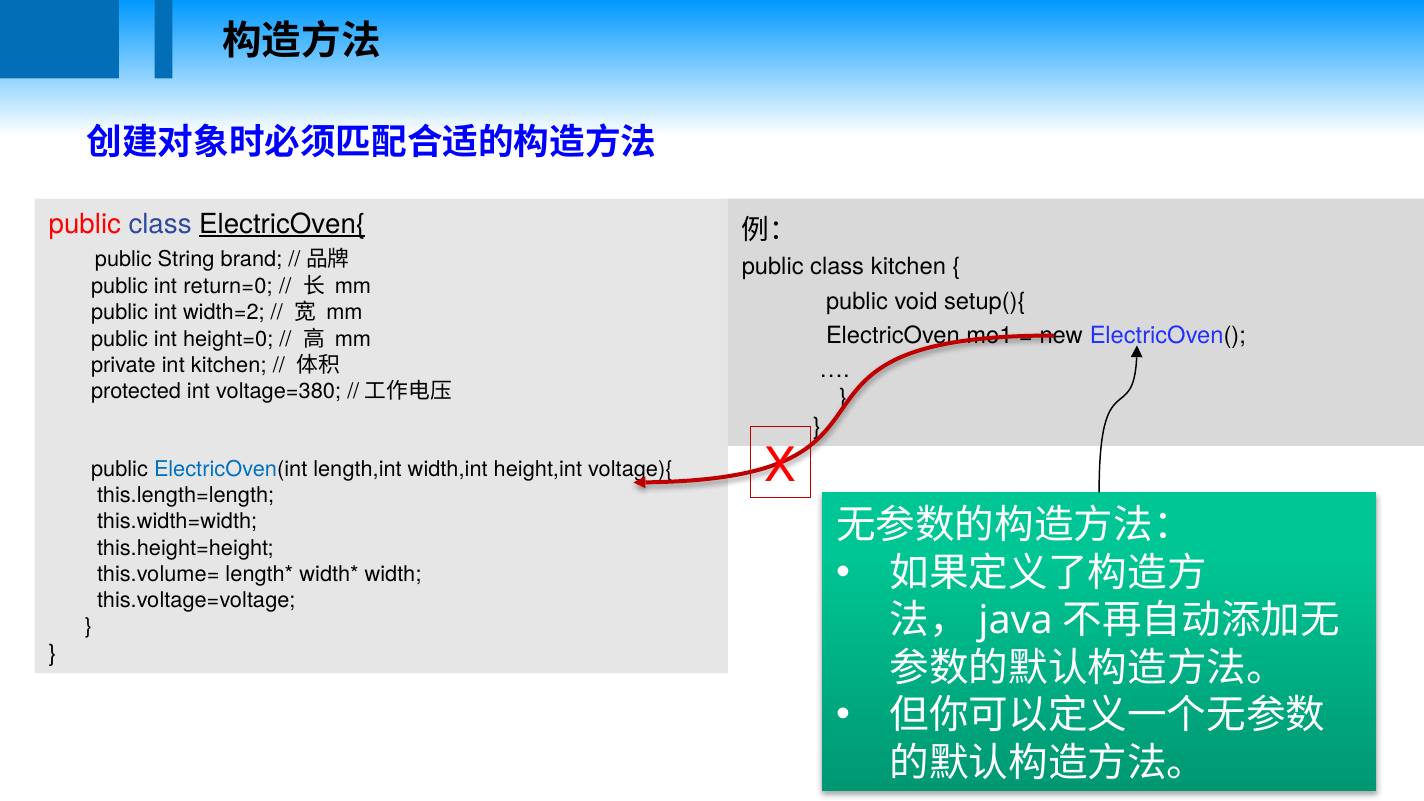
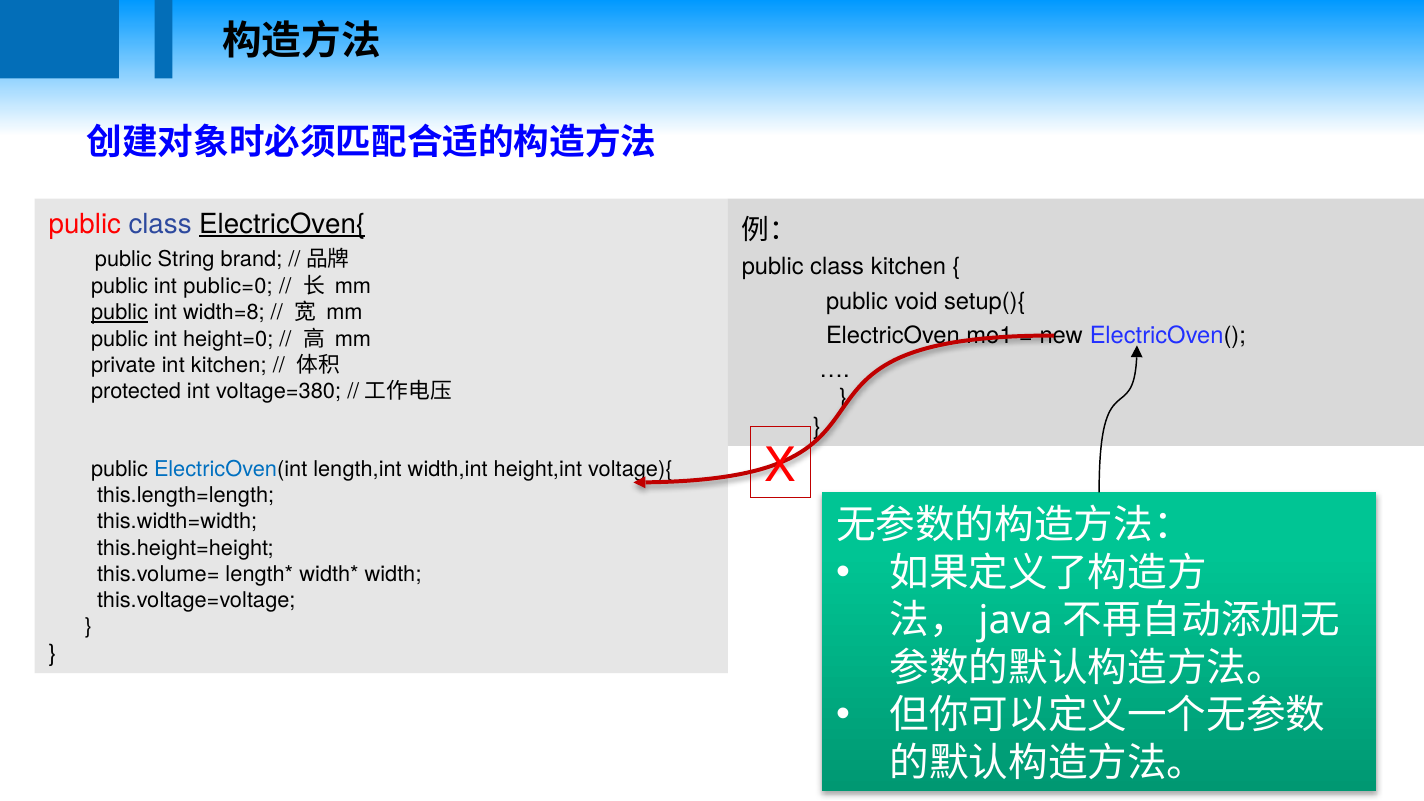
return=0: return=0 -> public=0
public at (120, 313) underline: none -> present
width=2: width=2 -> width=8
